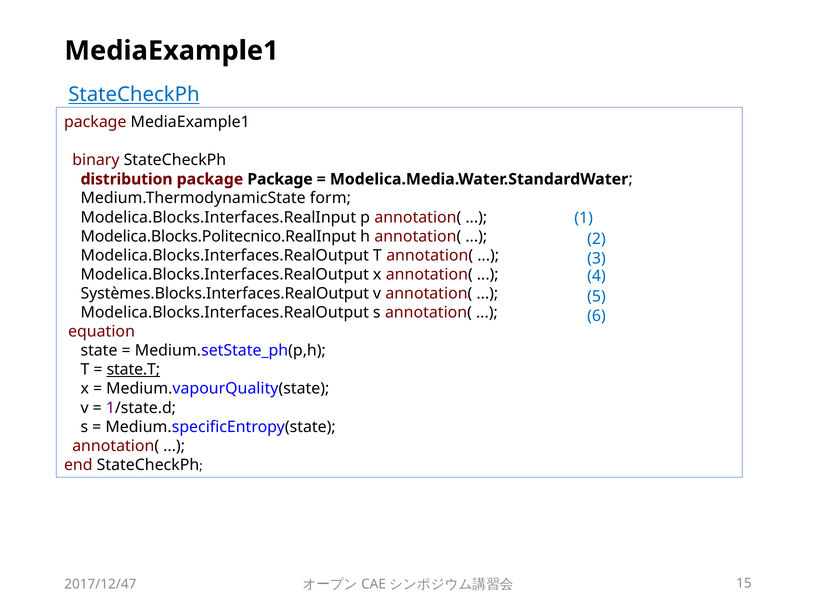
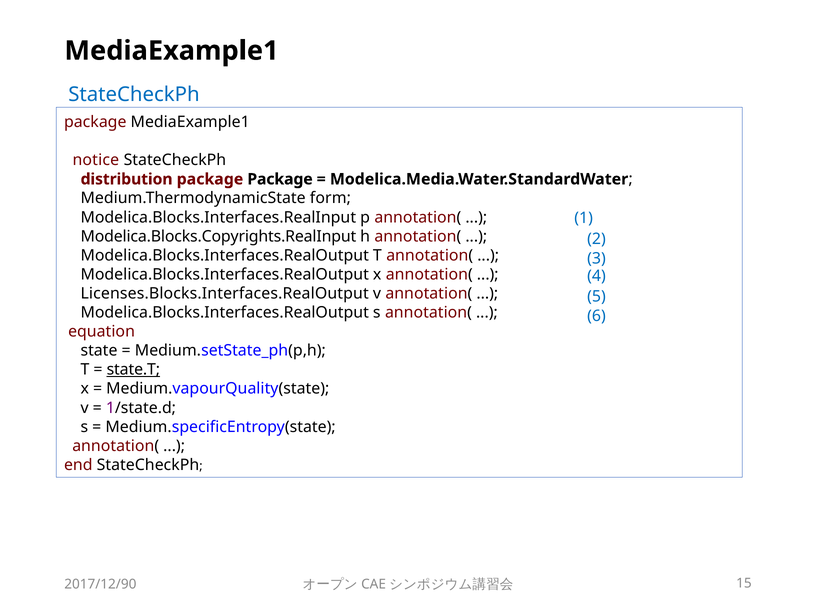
StateCheckPh at (134, 95) underline: present -> none
binary: binary -> notice
Modelica.Blocks.Politecnico.RealInput: Modelica.Blocks.Politecnico.RealInput -> Modelica.Blocks.Copyrights.RealInput
Systèmes.Blocks.Interfaces.RealOutput: Systèmes.Blocks.Interfaces.RealOutput -> Licenses.Blocks.Interfaces.RealOutput
2017/12/47: 2017/12/47 -> 2017/12/90
